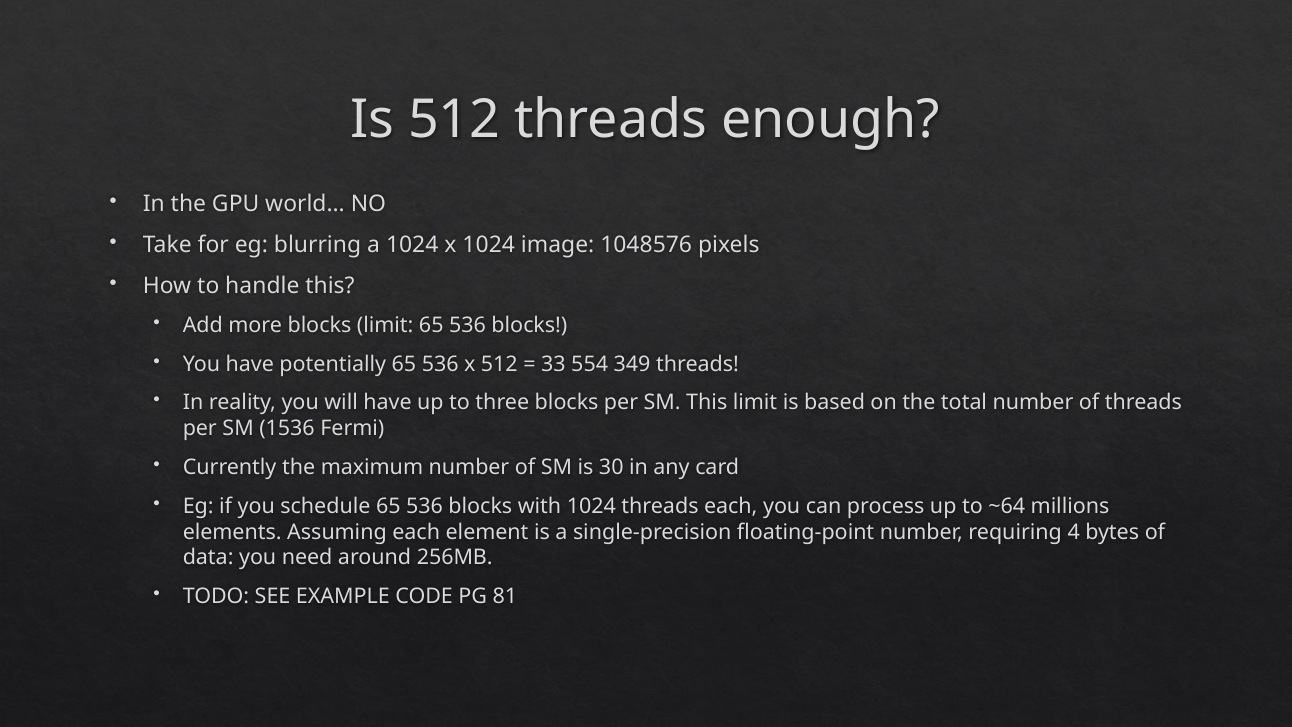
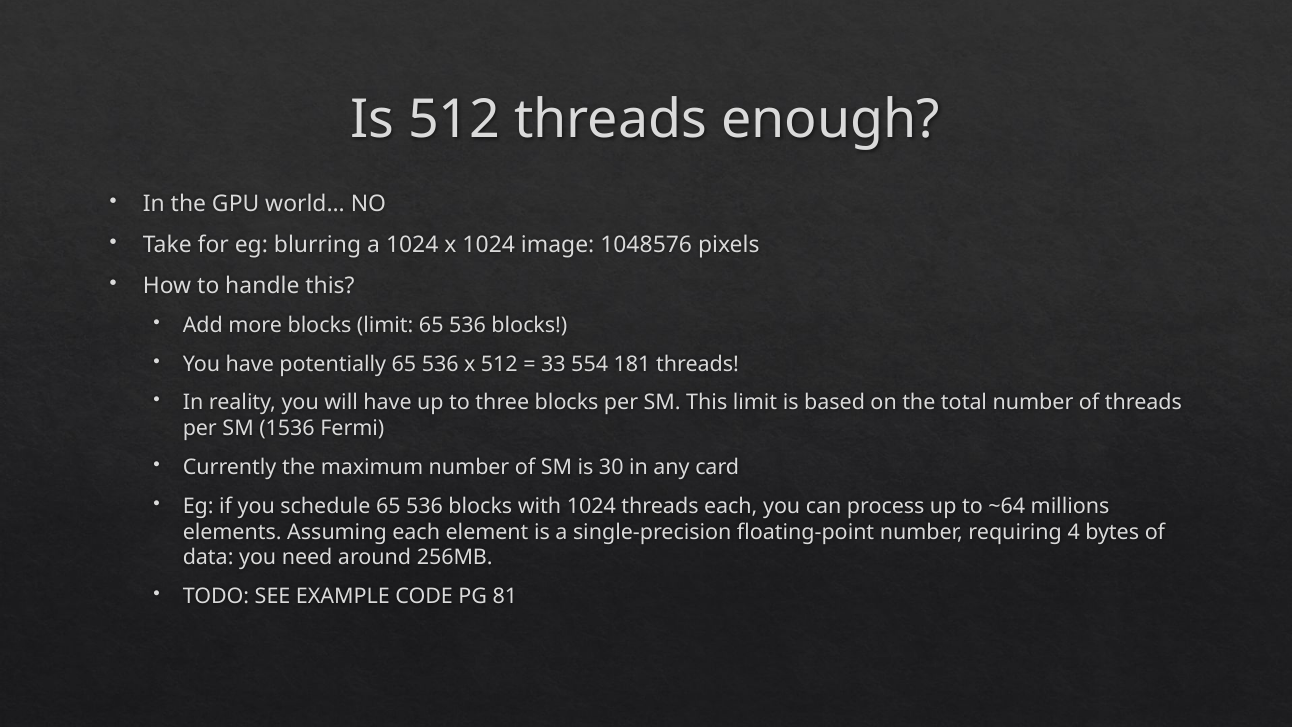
349: 349 -> 181
